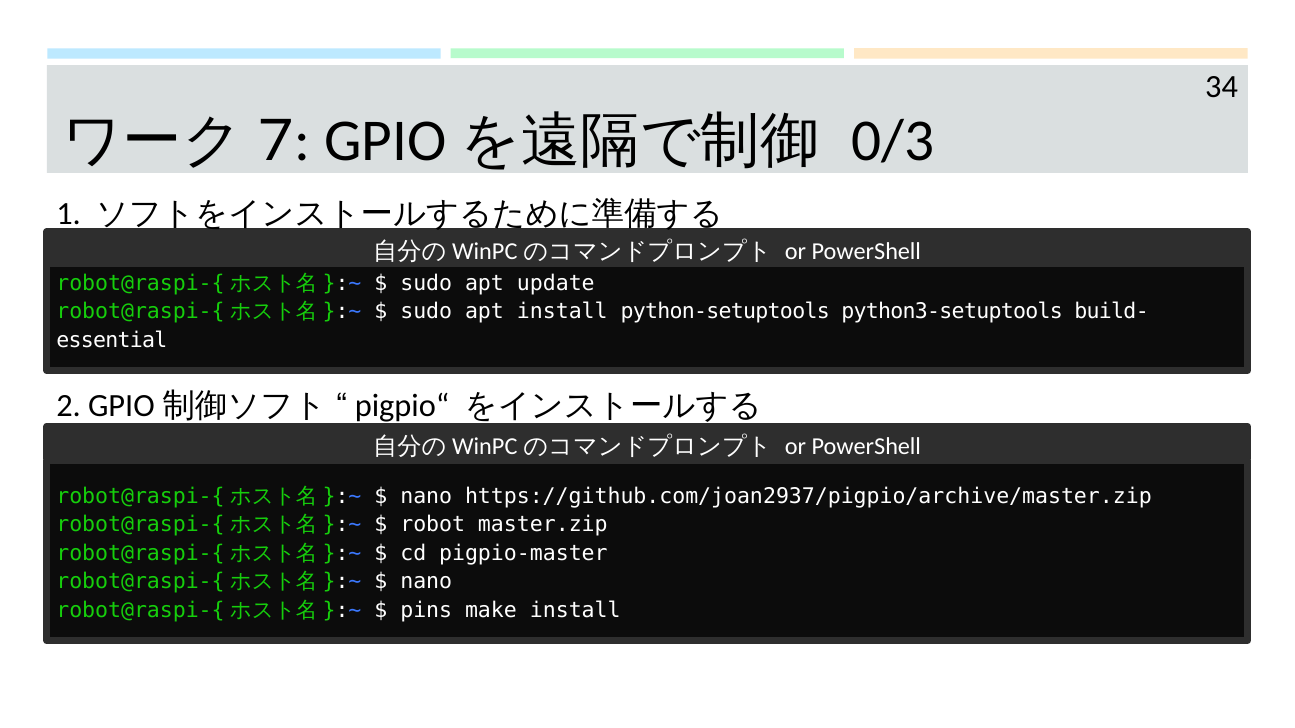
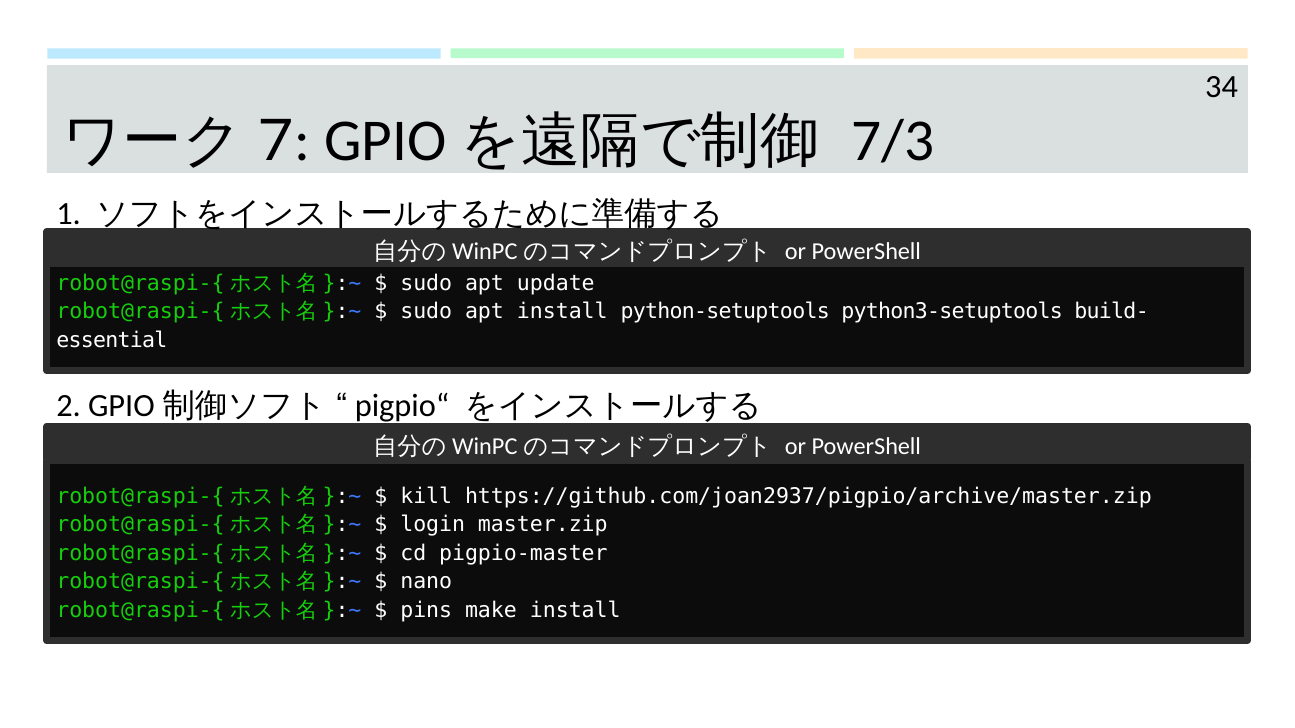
0/3: 0/3 -> 7/3
nano at (426, 497): nano -> kill
robot: robot -> login
